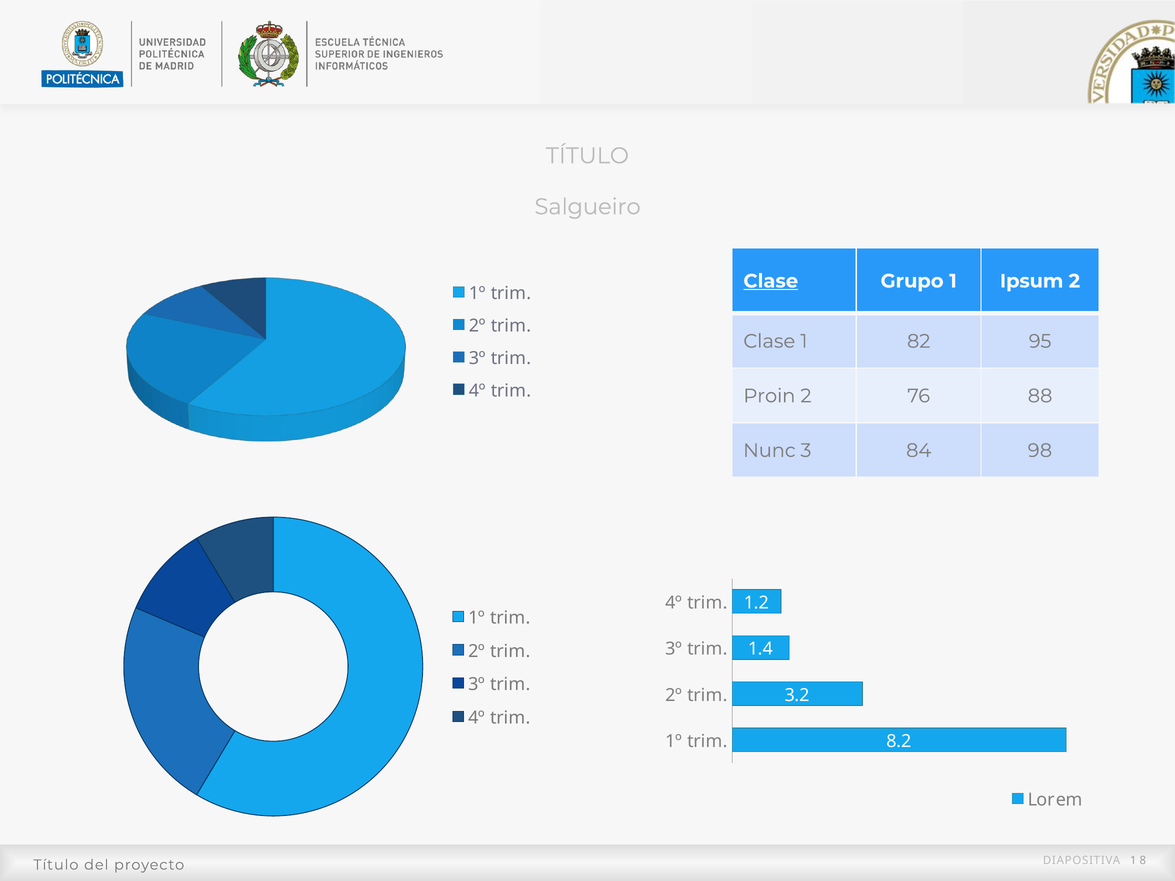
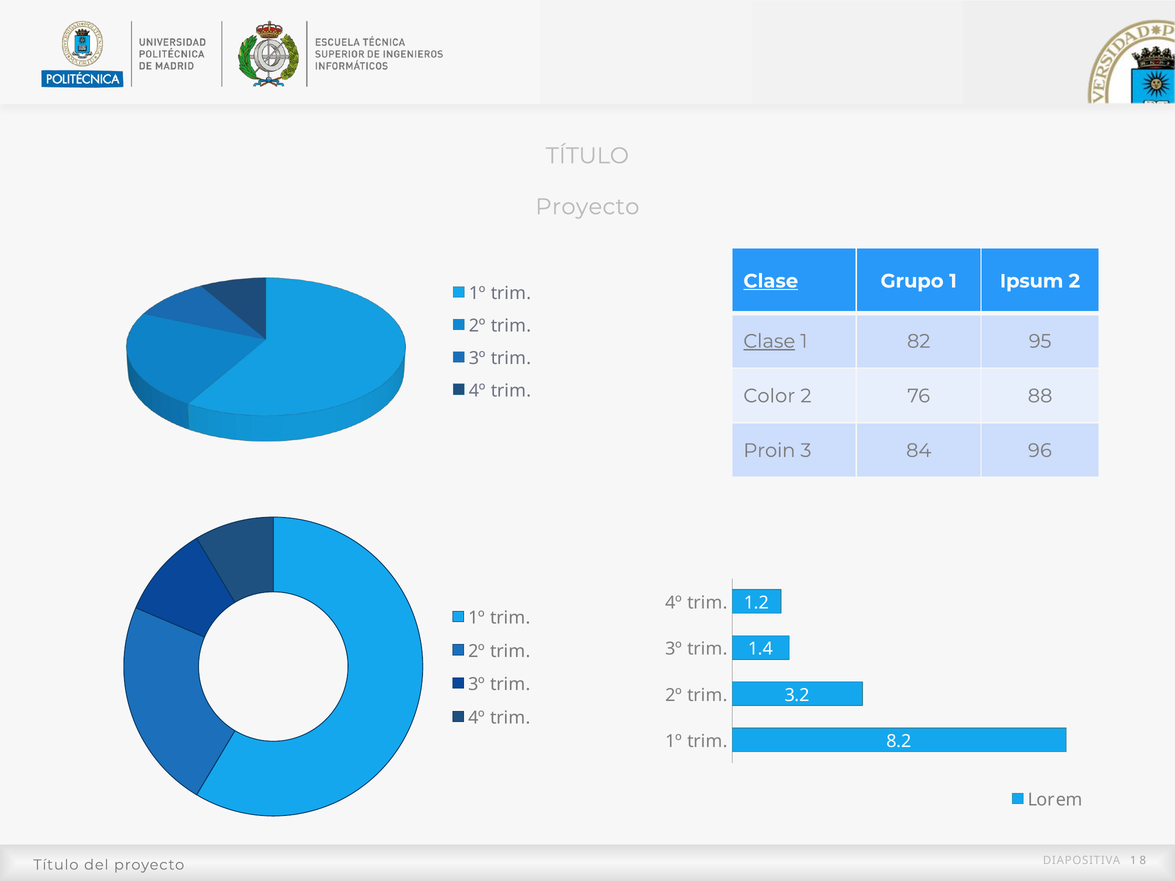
Salgueiro at (588, 207): Salgueiro -> Proyecto
Clase at (769, 341) underline: none -> present
Proin: Proin -> Color
Nunc: Nunc -> Proin
98: 98 -> 96
